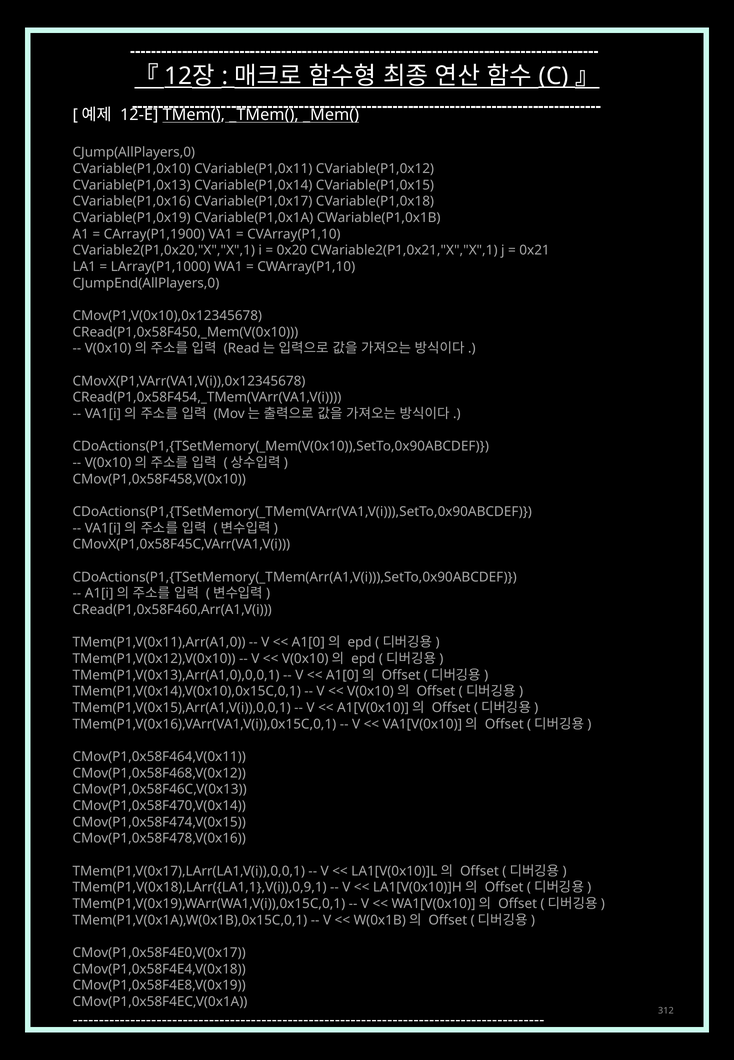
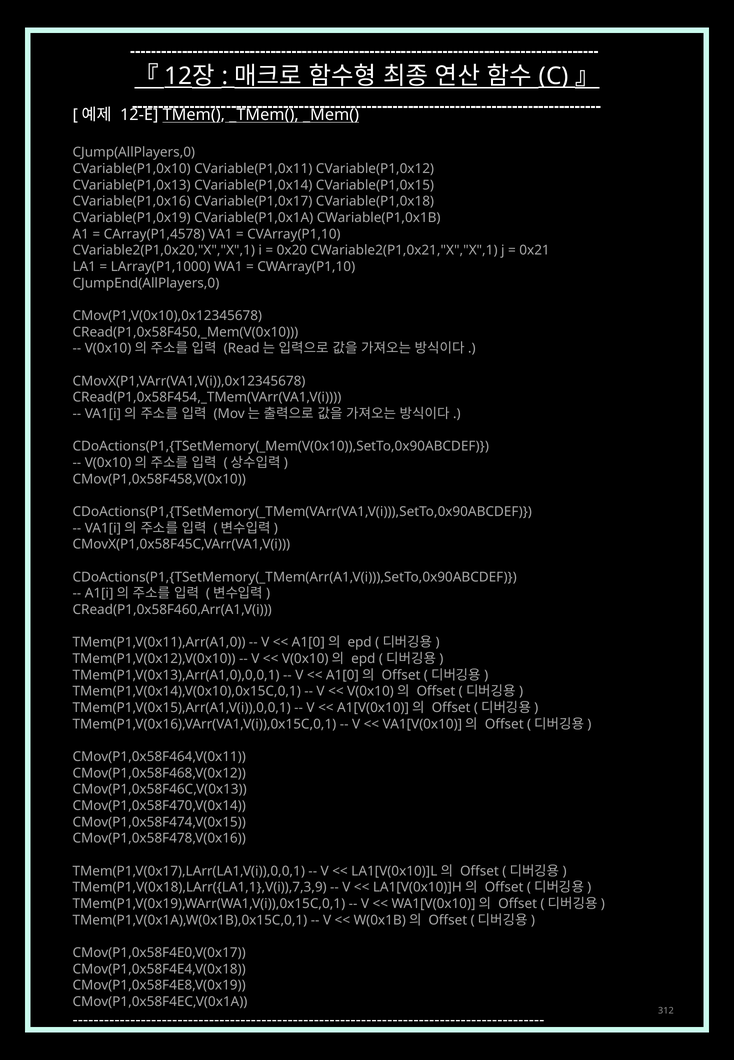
CArray(P1,1900: CArray(P1,1900 -> CArray(P1,4578
TMem(P1,V(0x18),LArr({LA1,1},V(i)),0,9,1: TMem(P1,V(0x18),LArr({LA1,1},V(i)),0,9,1 -> TMem(P1,V(0x18),LArr({LA1,1},V(i)),7,3,9
